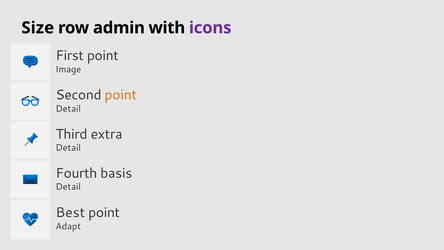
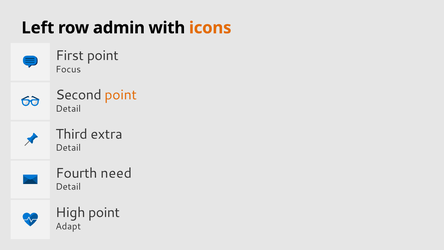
Size: Size -> Left
icons colour: purple -> orange
Image: Image -> Focus
basis: basis -> need
Best: Best -> High
